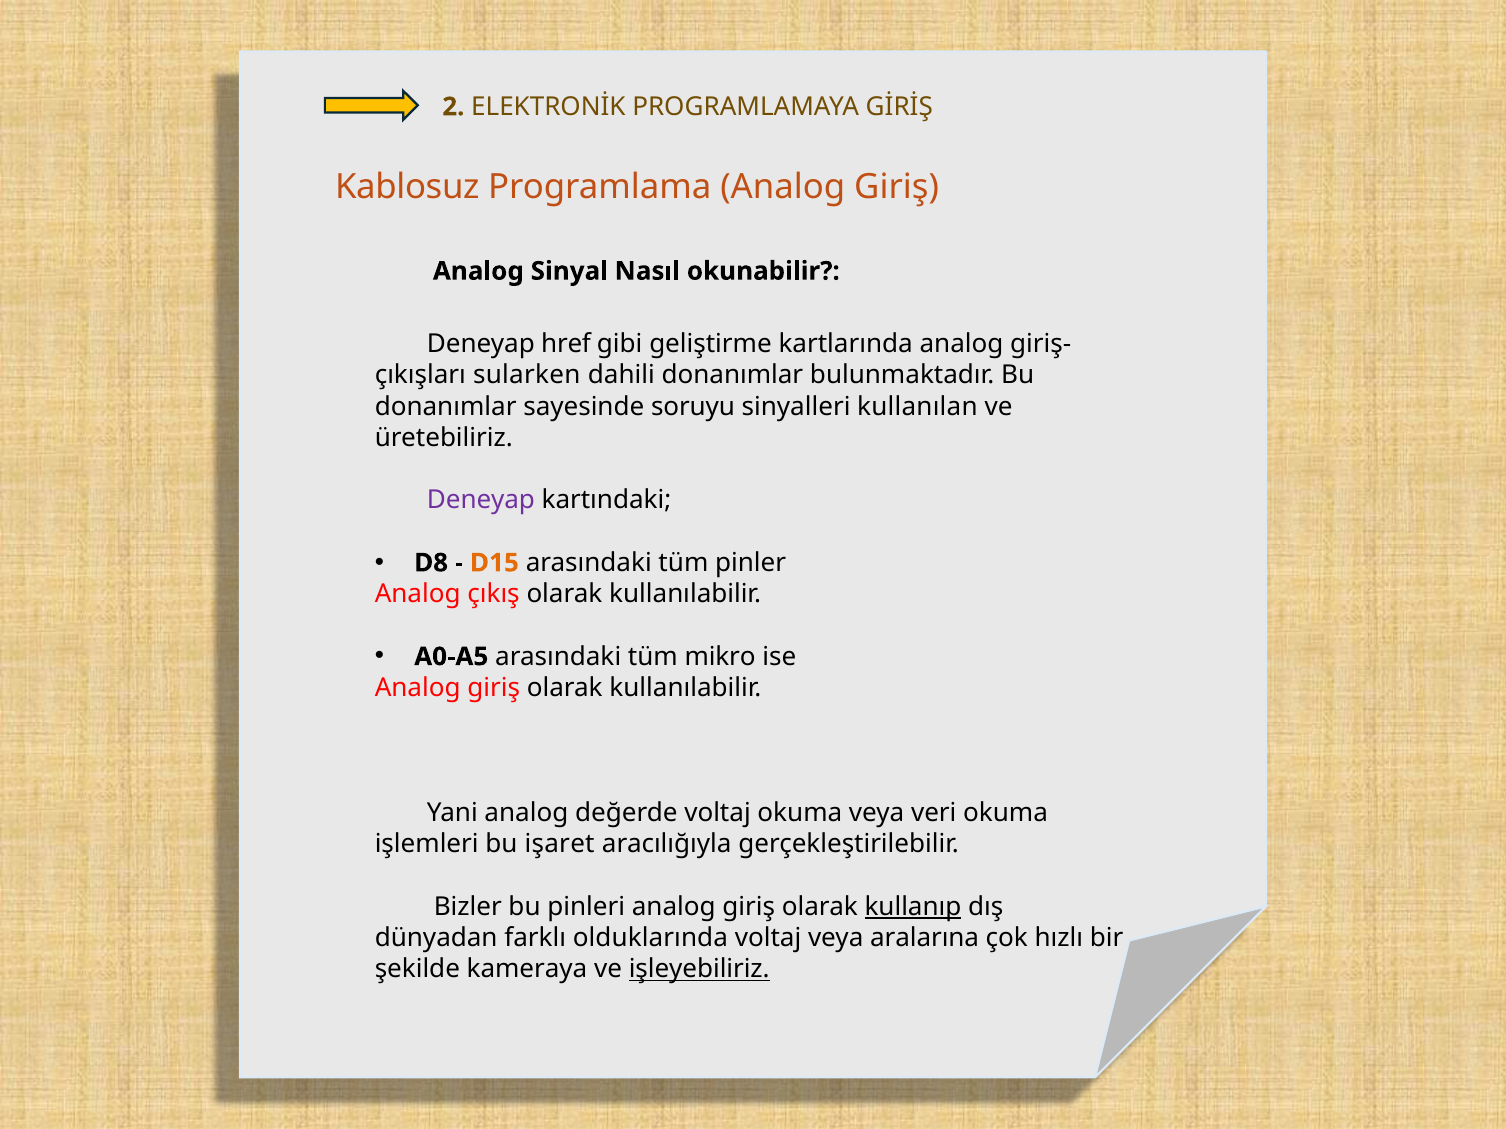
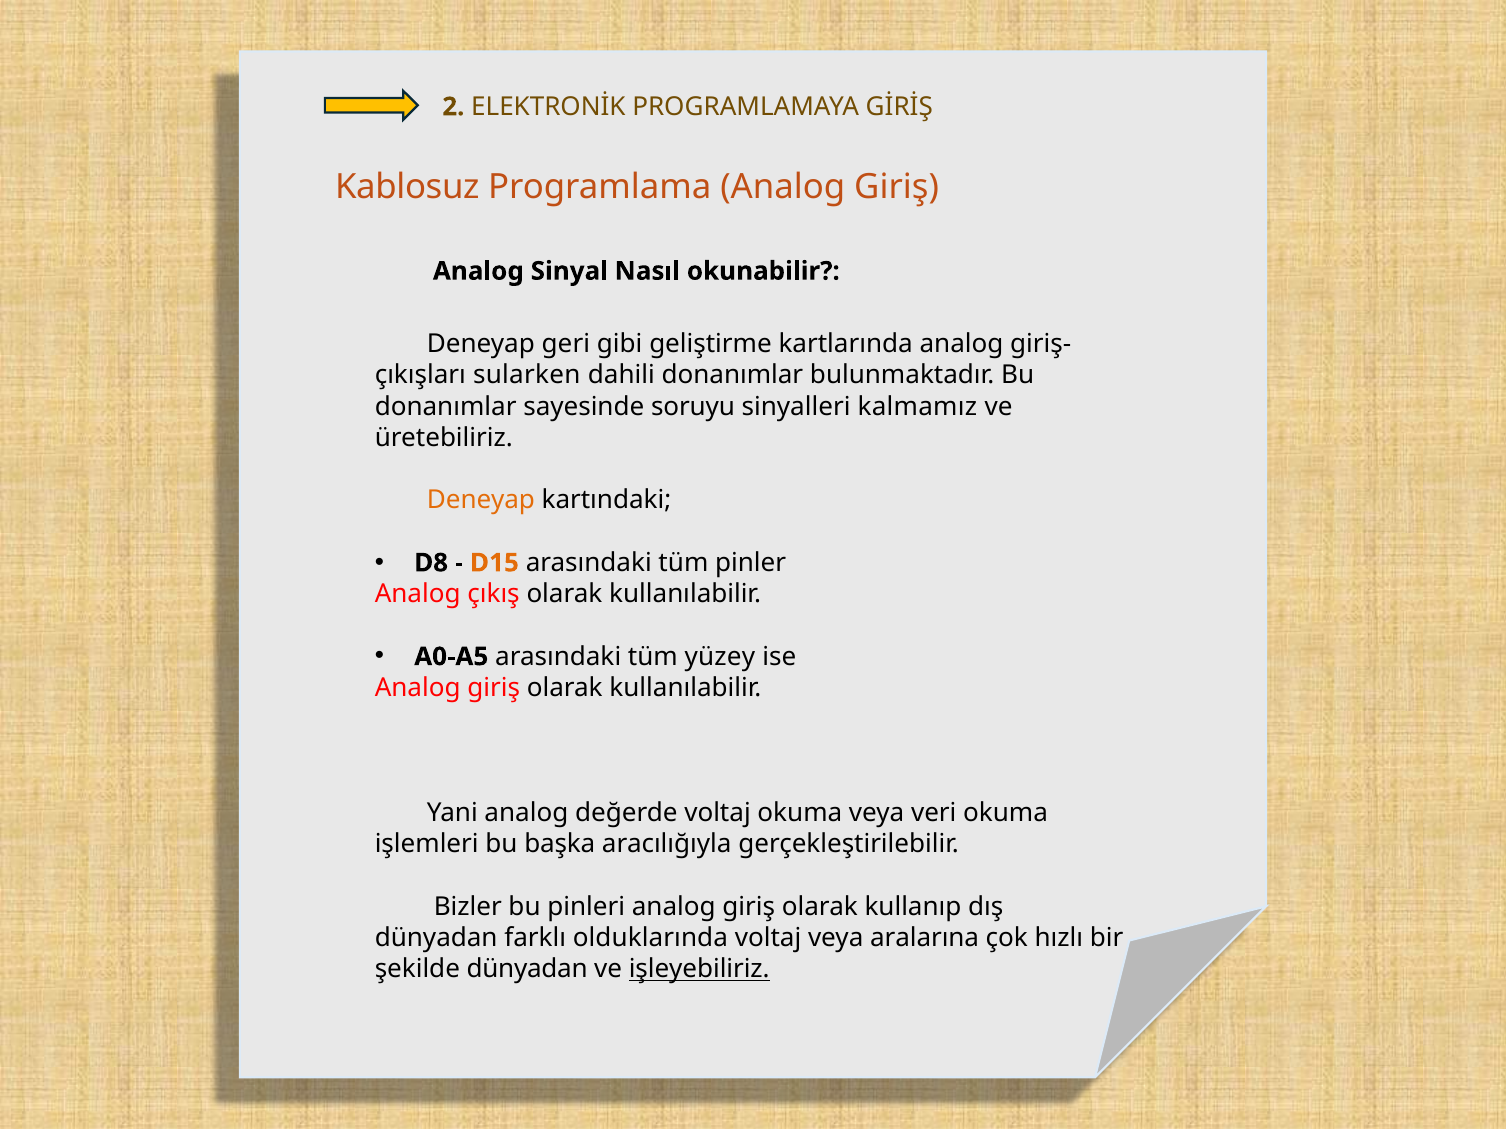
href: href -> geri
kullanılan: kullanılan -> kalmamız
Deneyap at (481, 501) colour: purple -> orange
mikro: mikro -> yüzey
işaret: işaret -> başka
kullanıp underline: present -> none
şekilde kameraya: kameraya -> dünyadan
